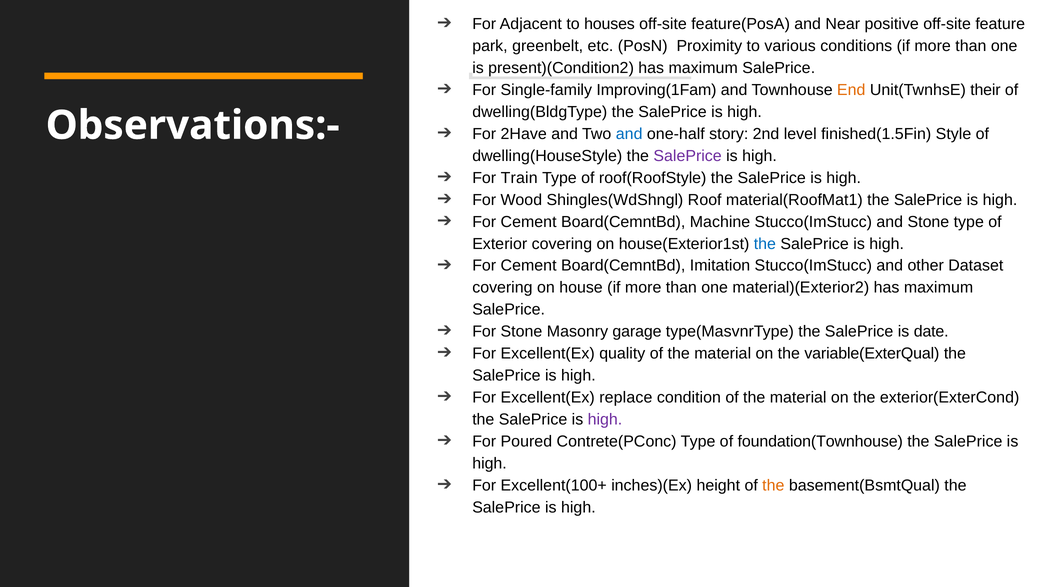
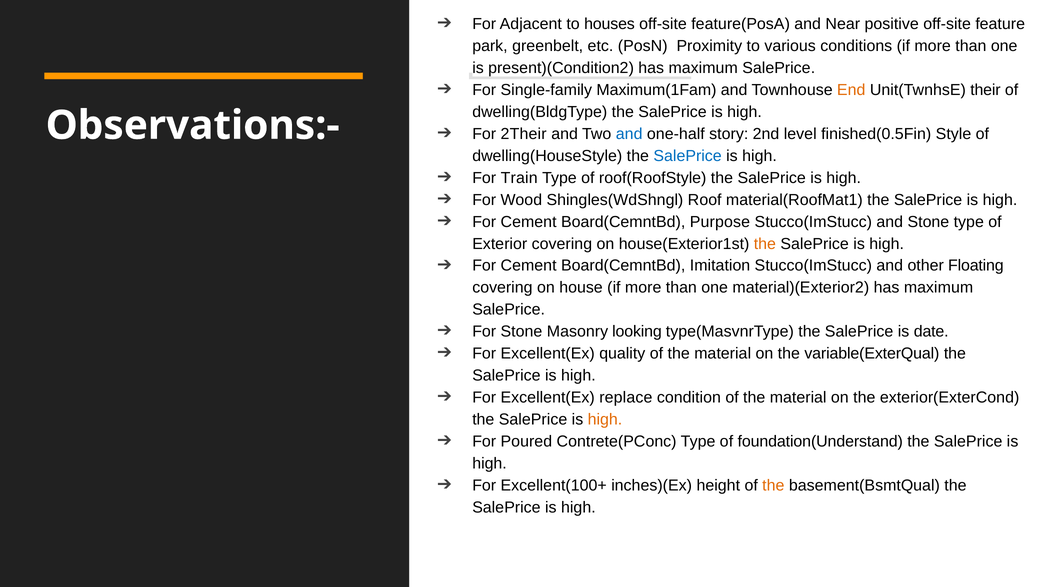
Improving(1Fam: Improving(1Fam -> Maximum(1Fam
2Have: 2Have -> 2Their
finished(1.5Fin: finished(1.5Fin -> finished(0.5Fin
SalePrice at (688, 156) colour: purple -> blue
Machine: Machine -> Purpose
the at (765, 244) colour: blue -> orange
Dataset: Dataset -> Floating
garage: garage -> looking
high at (605, 420) colour: purple -> orange
foundation(Townhouse: foundation(Townhouse -> foundation(Understand
